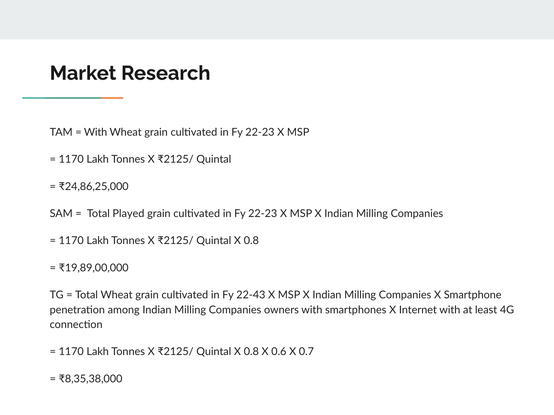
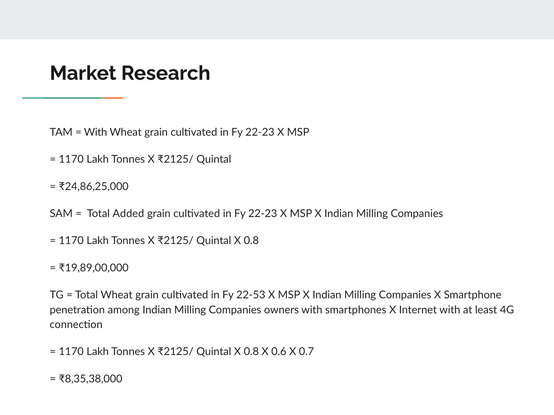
Played: Played -> Added
22-43: 22-43 -> 22-53
